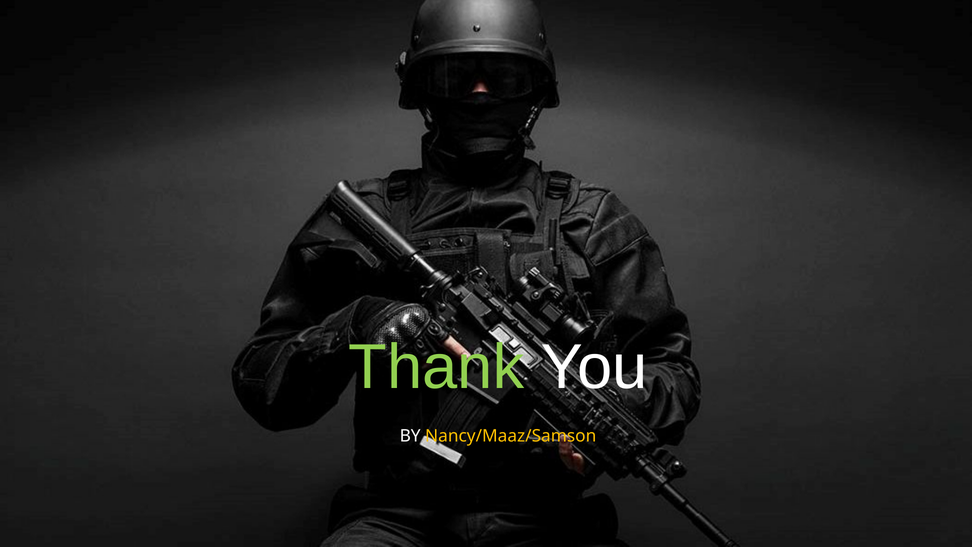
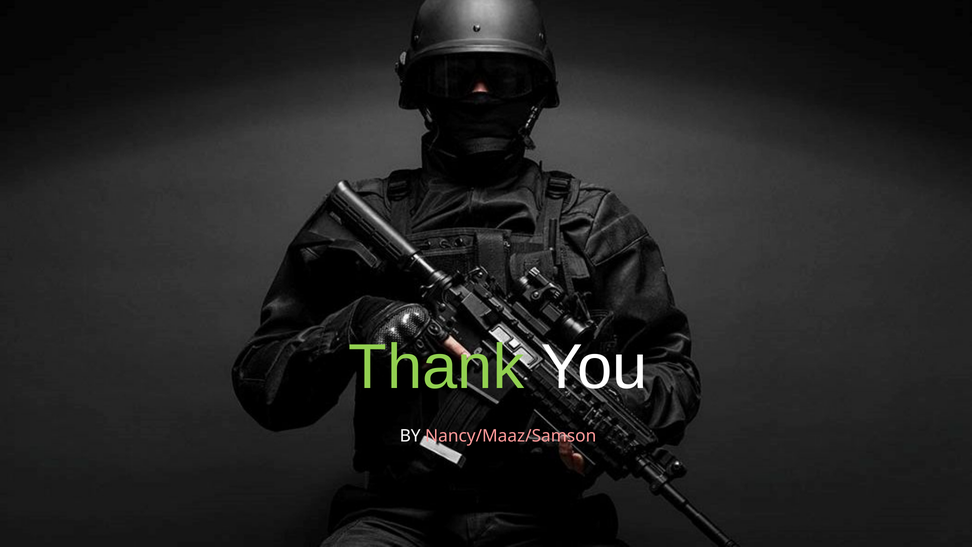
Nancy/Maaz/Samson colour: yellow -> pink
